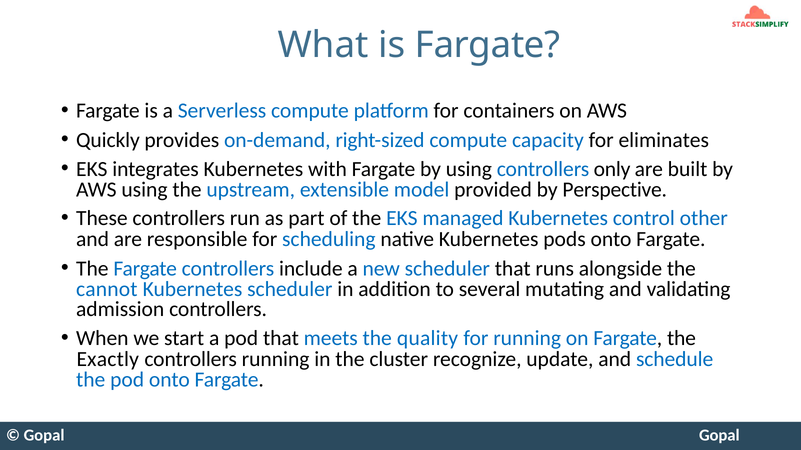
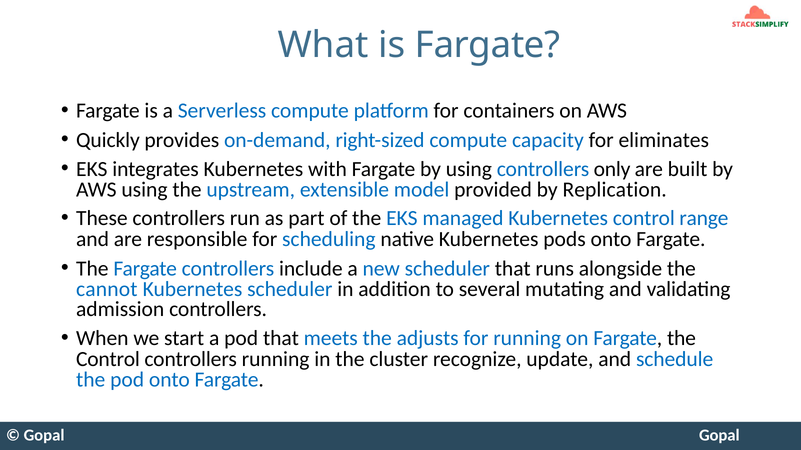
Perspective: Perspective -> Replication
other: other -> range
quality: quality -> adjusts
Exactly at (108, 359): Exactly -> Control
